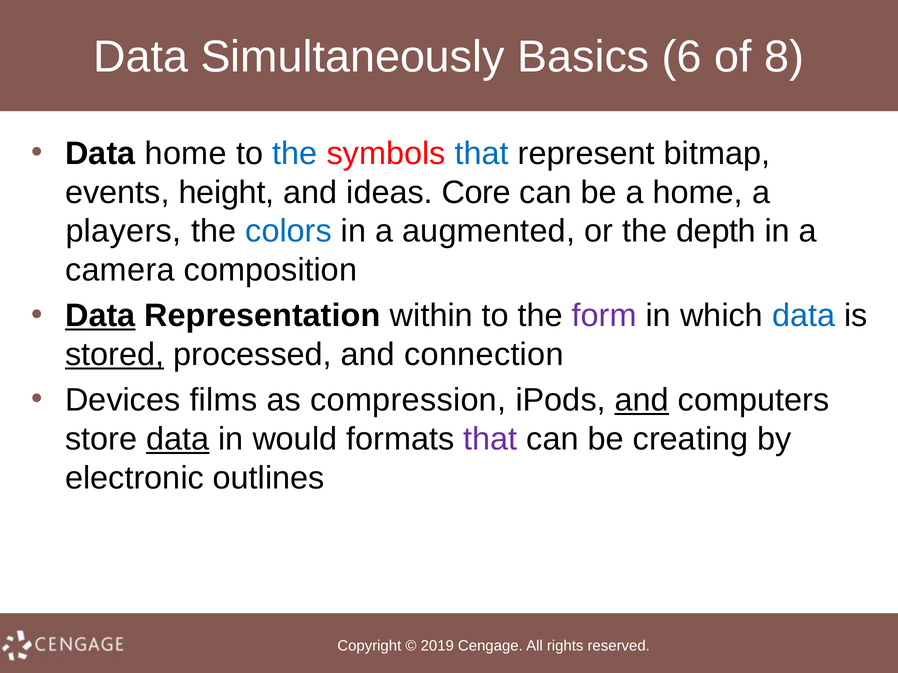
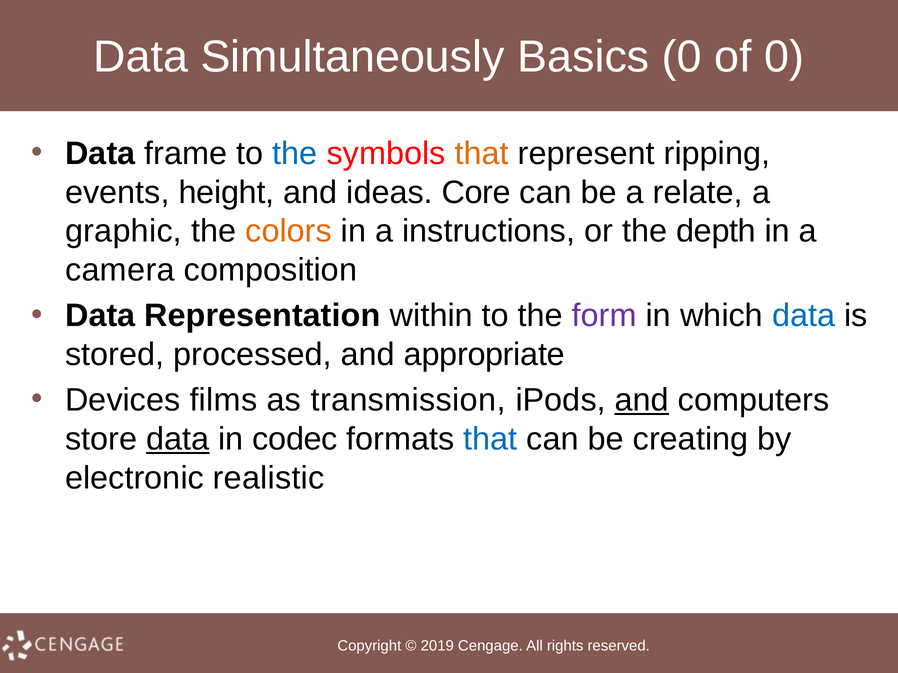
Basics 6: 6 -> 0
of 8: 8 -> 0
Data home: home -> frame
that at (482, 153) colour: blue -> orange
bitmap: bitmap -> ripping
a home: home -> relate
players: players -> graphic
colors colour: blue -> orange
augmented: augmented -> instructions
Data at (100, 316) underline: present -> none
stored underline: present -> none
connection: connection -> appropriate
compression: compression -> transmission
would: would -> codec
that at (490, 439) colour: purple -> blue
outlines: outlines -> realistic
